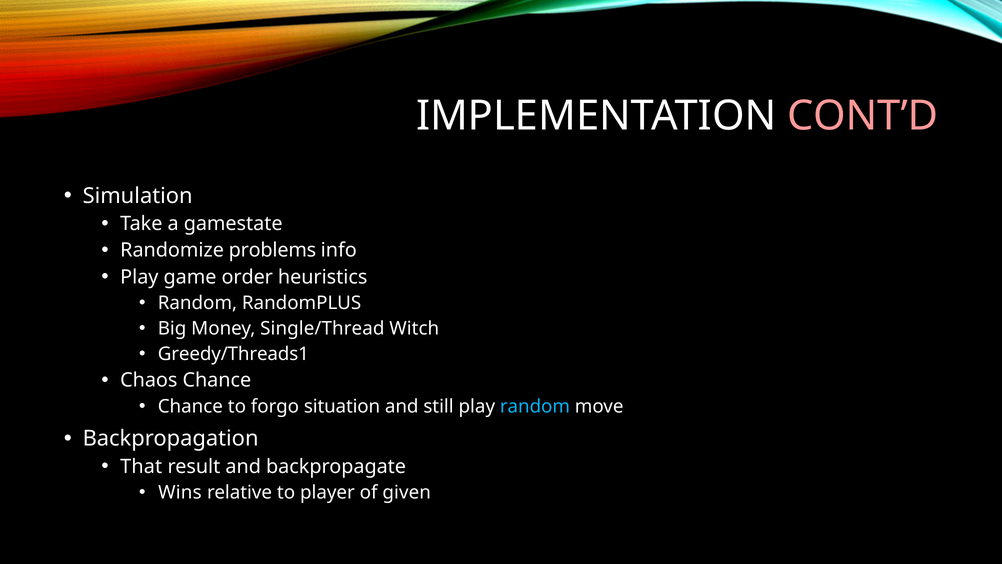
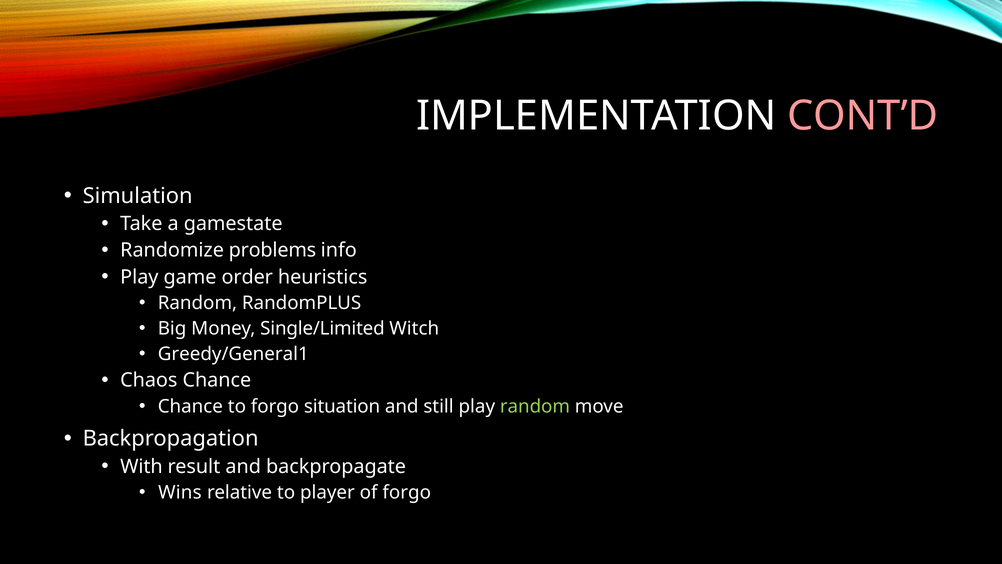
Single/Thread: Single/Thread -> Single/Limited
Greedy/Threads1: Greedy/Threads1 -> Greedy/General1
random at (535, 406) colour: light blue -> light green
That: That -> With
of given: given -> forgo
